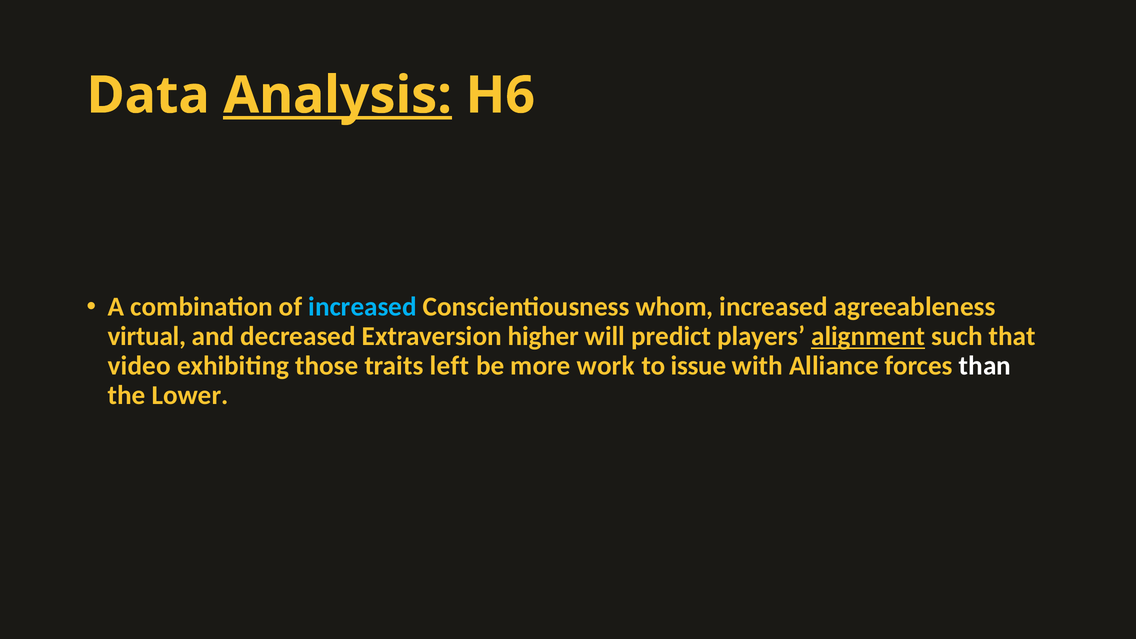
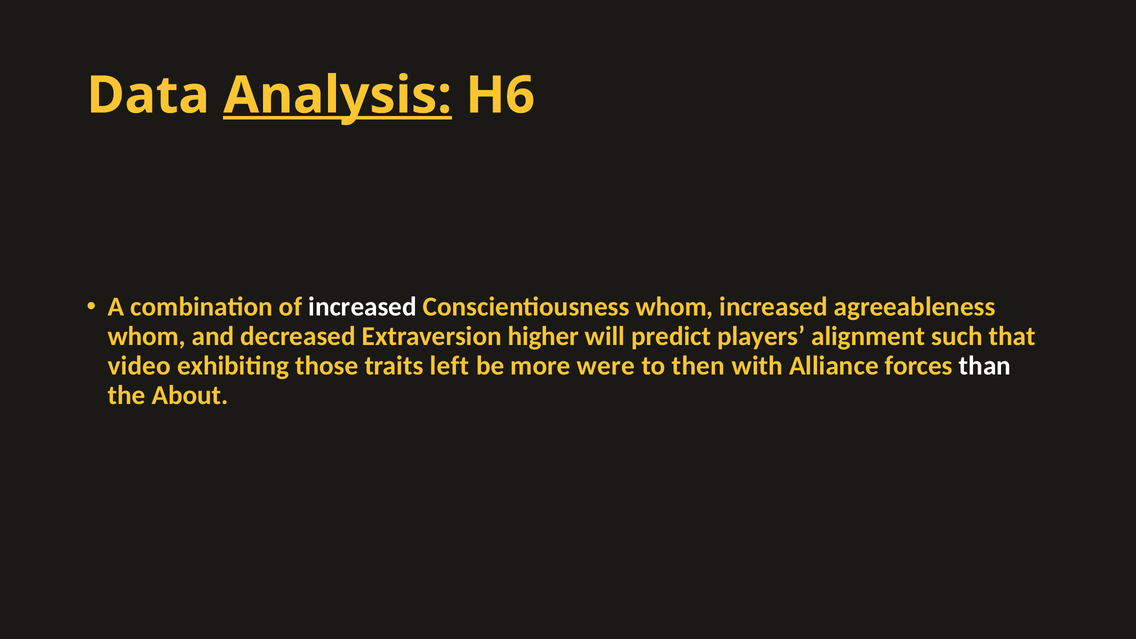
increased at (363, 307) colour: light blue -> white
virtual at (147, 336): virtual -> whom
alignment underline: present -> none
work: work -> were
issue: issue -> then
Lower: Lower -> About
